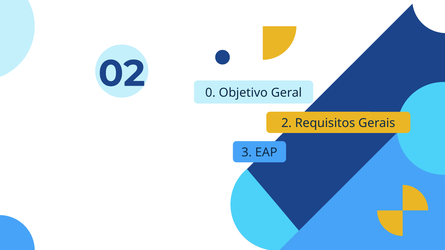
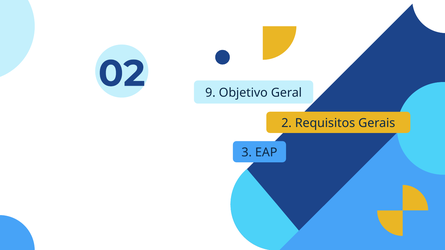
0: 0 -> 9
